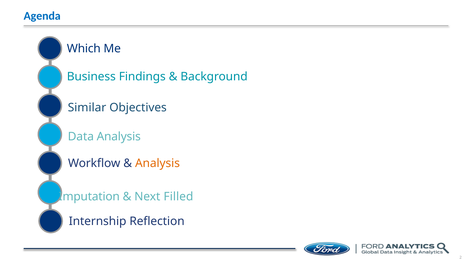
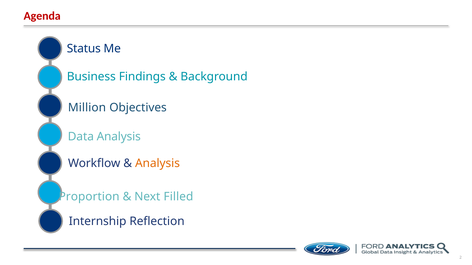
Agenda colour: blue -> red
Which: Which -> Status
Similar: Similar -> Million
Imputation: Imputation -> Proportion
